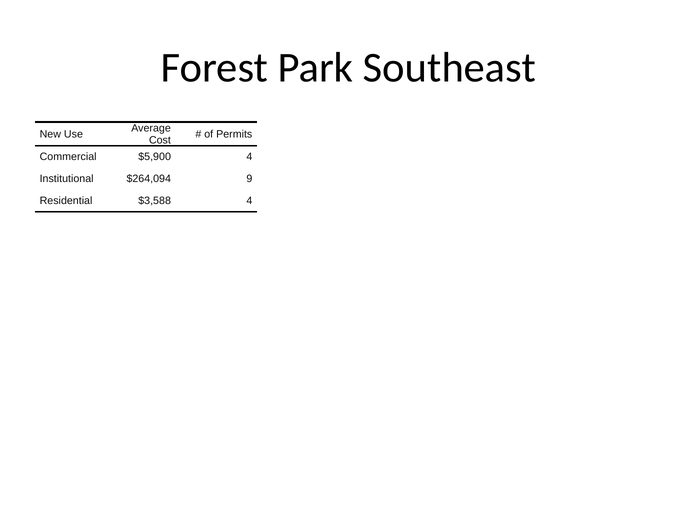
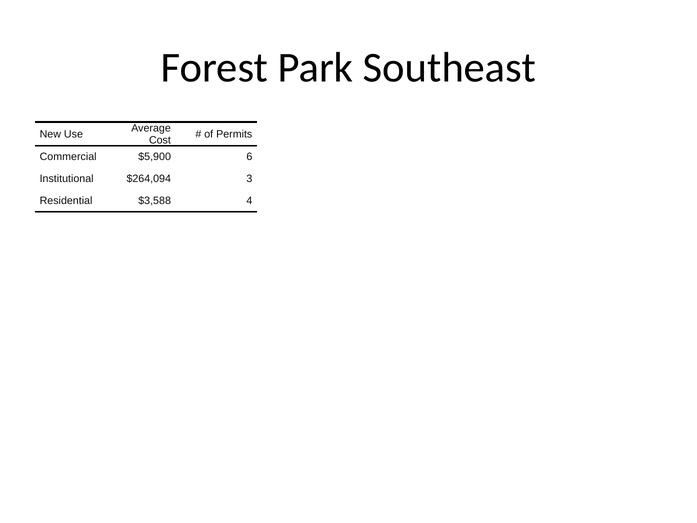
$5,900 4: 4 -> 6
9: 9 -> 3
